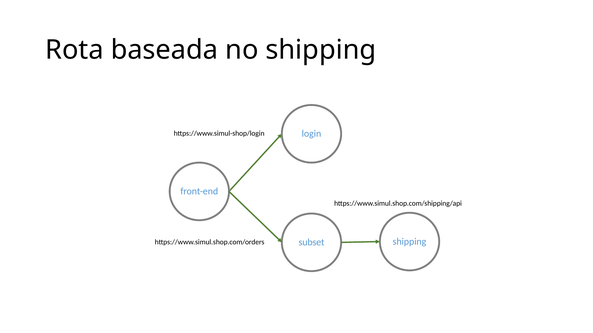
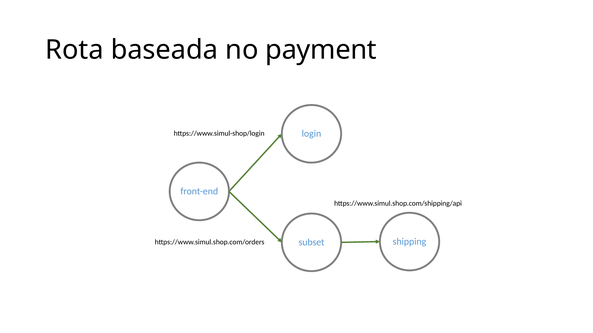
no shipping: shipping -> payment
